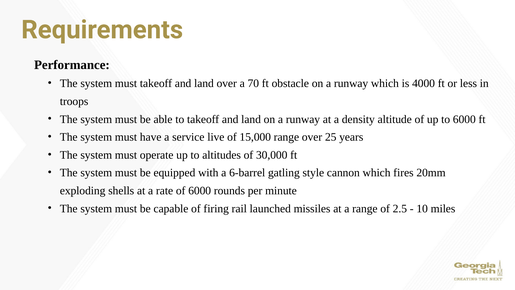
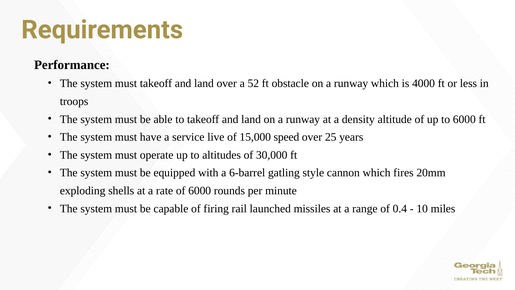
70: 70 -> 52
15,000 range: range -> speed
2.5: 2.5 -> 0.4
